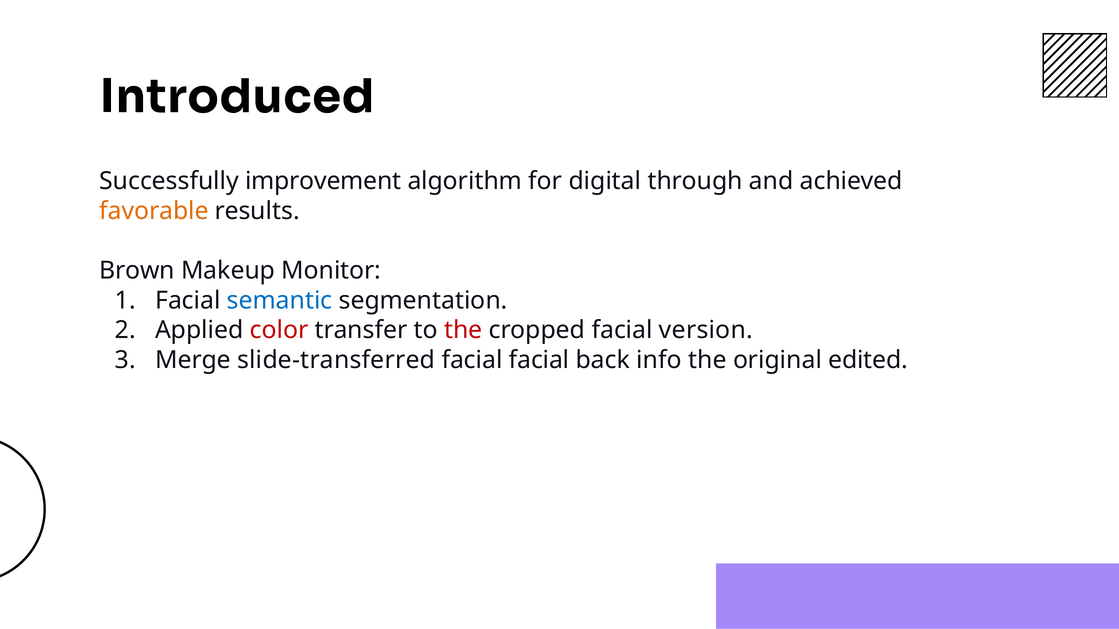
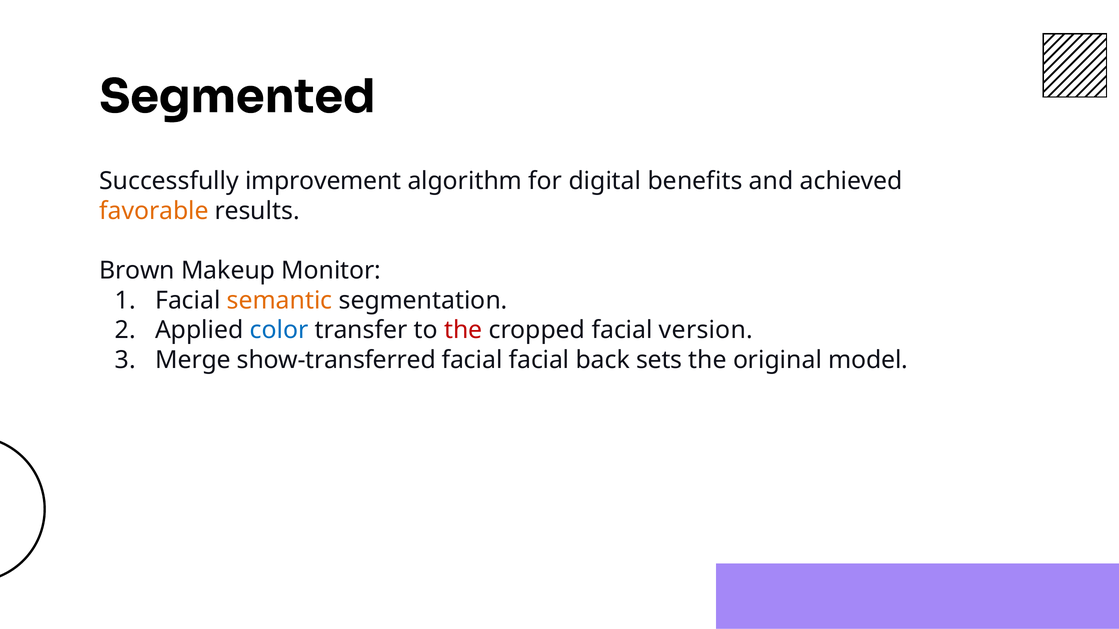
Introduced: Introduced -> Segmented
through: through -> benefits
semantic colour: blue -> orange
color colour: red -> blue
slide-transferred: slide-transferred -> show-transferred
info: info -> sets
edited: edited -> model
